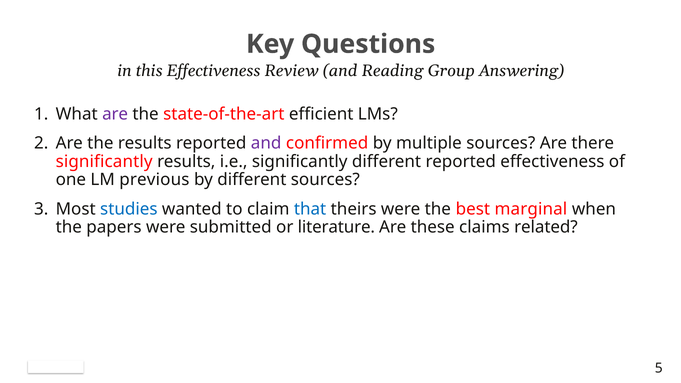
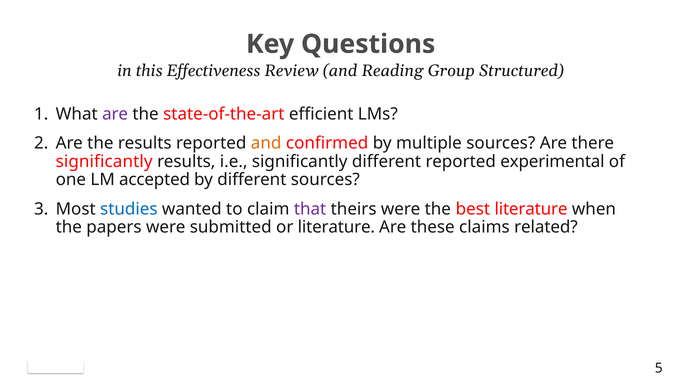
Answering: Answering -> Structured
and at (266, 143) colour: purple -> orange
reported effectiveness: effectiveness -> experimental
previous: previous -> accepted
that colour: blue -> purple
best marginal: marginal -> literature
